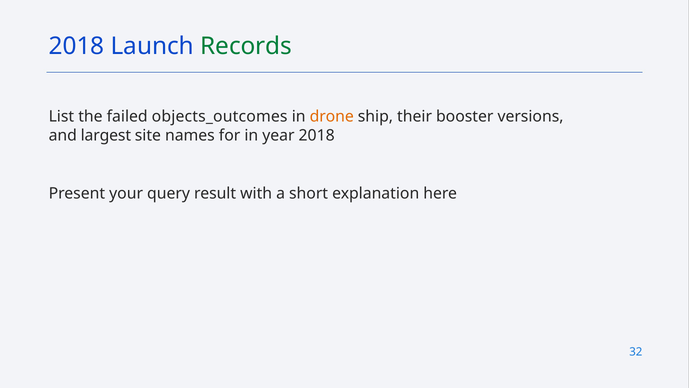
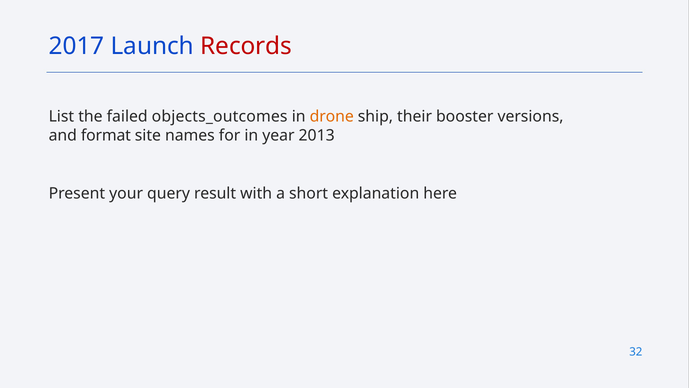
2018 at (77, 46): 2018 -> 2017
Records colour: green -> red
largest: largest -> format
year 2018: 2018 -> 2013
